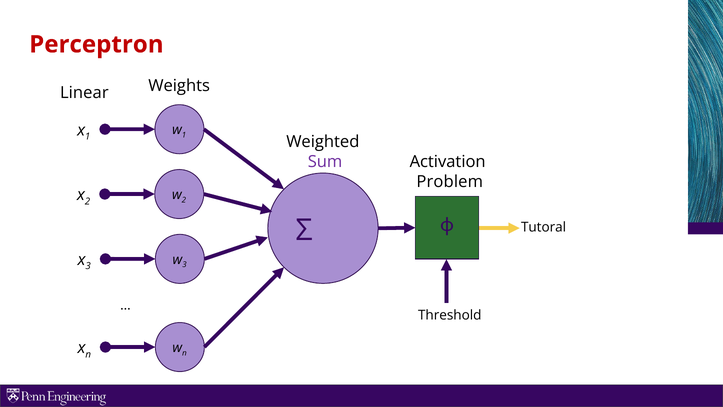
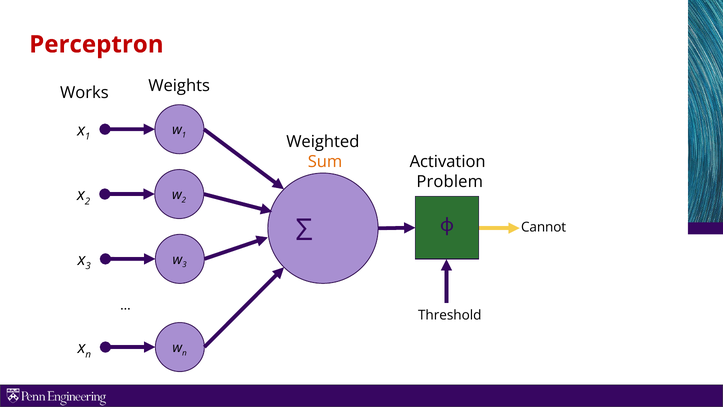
Linear: Linear -> Works
Sum colour: purple -> orange
Tutoral: Tutoral -> Cannot
